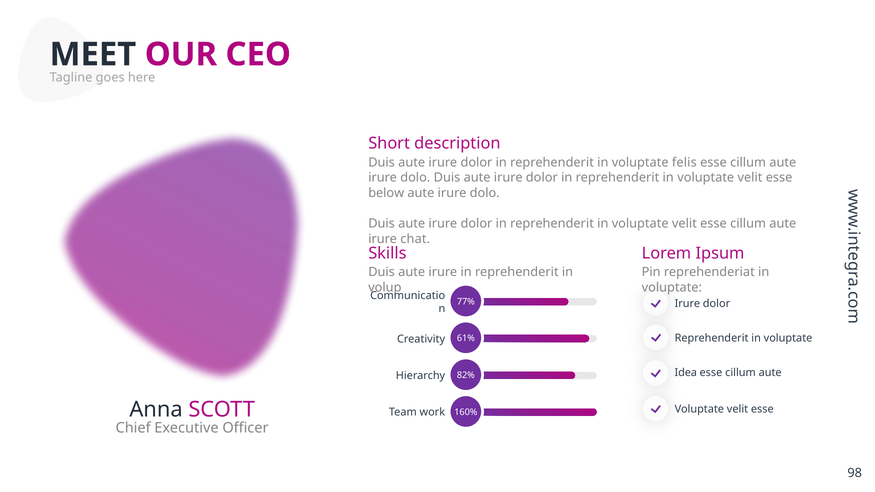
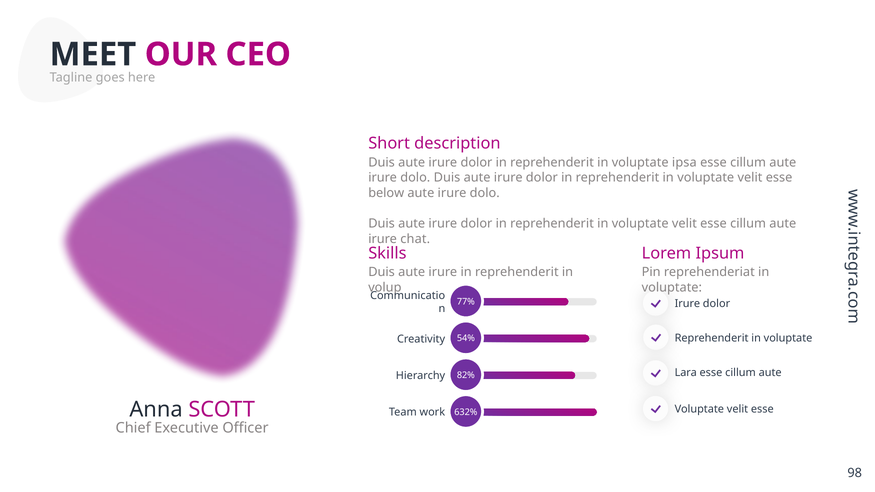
felis: felis -> ipsa
61%: 61% -> 54%
Idea: Idea -> Lara
160%: 160% -> 632%
